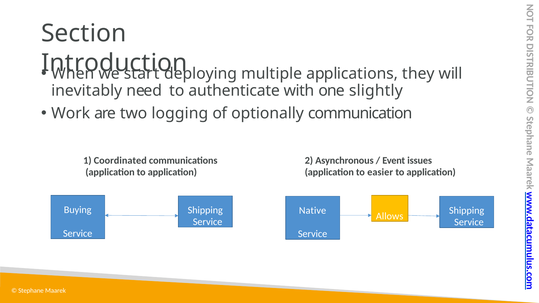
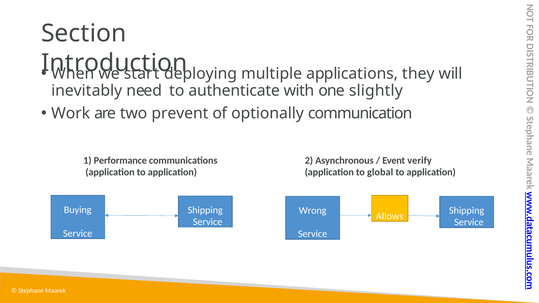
logging: logging -> prevent
Coordinated: Coordinated -> Performance
issues: issues -> verify
easier: easier -> global
Native: Native -> Wrong
